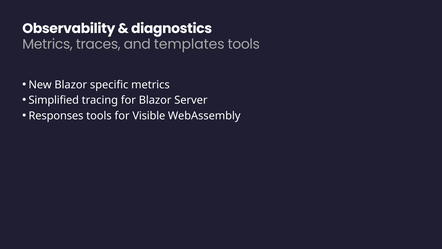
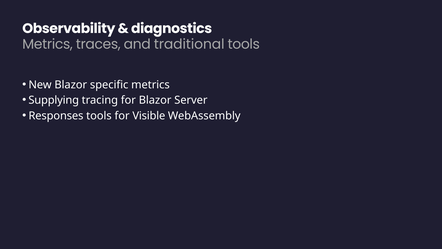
templates: templates -> traditional
Simplified: Simplified -> Supplying
